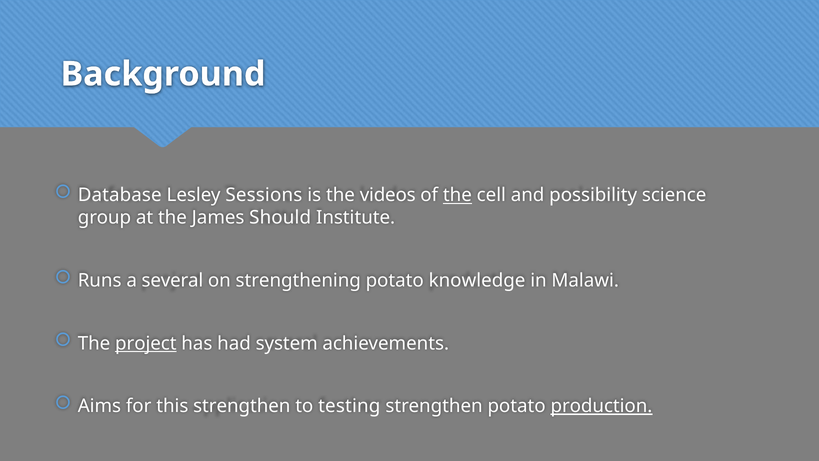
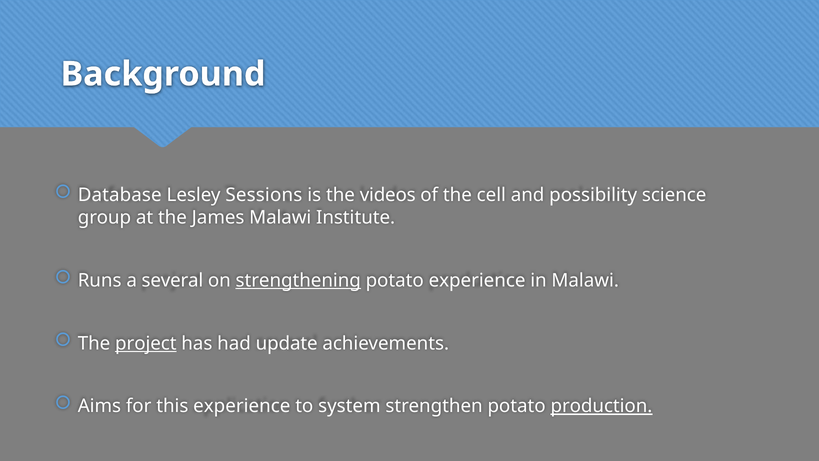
the at (457, 195) underline: present -> none
James Should: Should -> Malawi
strengthening underline: none -> present
potato knowledge: knowledge -> experience
system: system -> update
this strengthen: strengthen -> experience
testing: testing -> system
